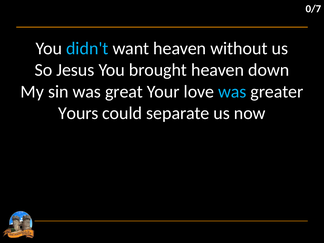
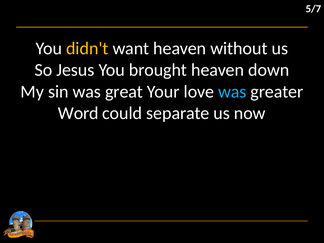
0/7: 0/7 -> 5/7
didn't colour: light blue -> yellow
Yours: Yours -> Word
